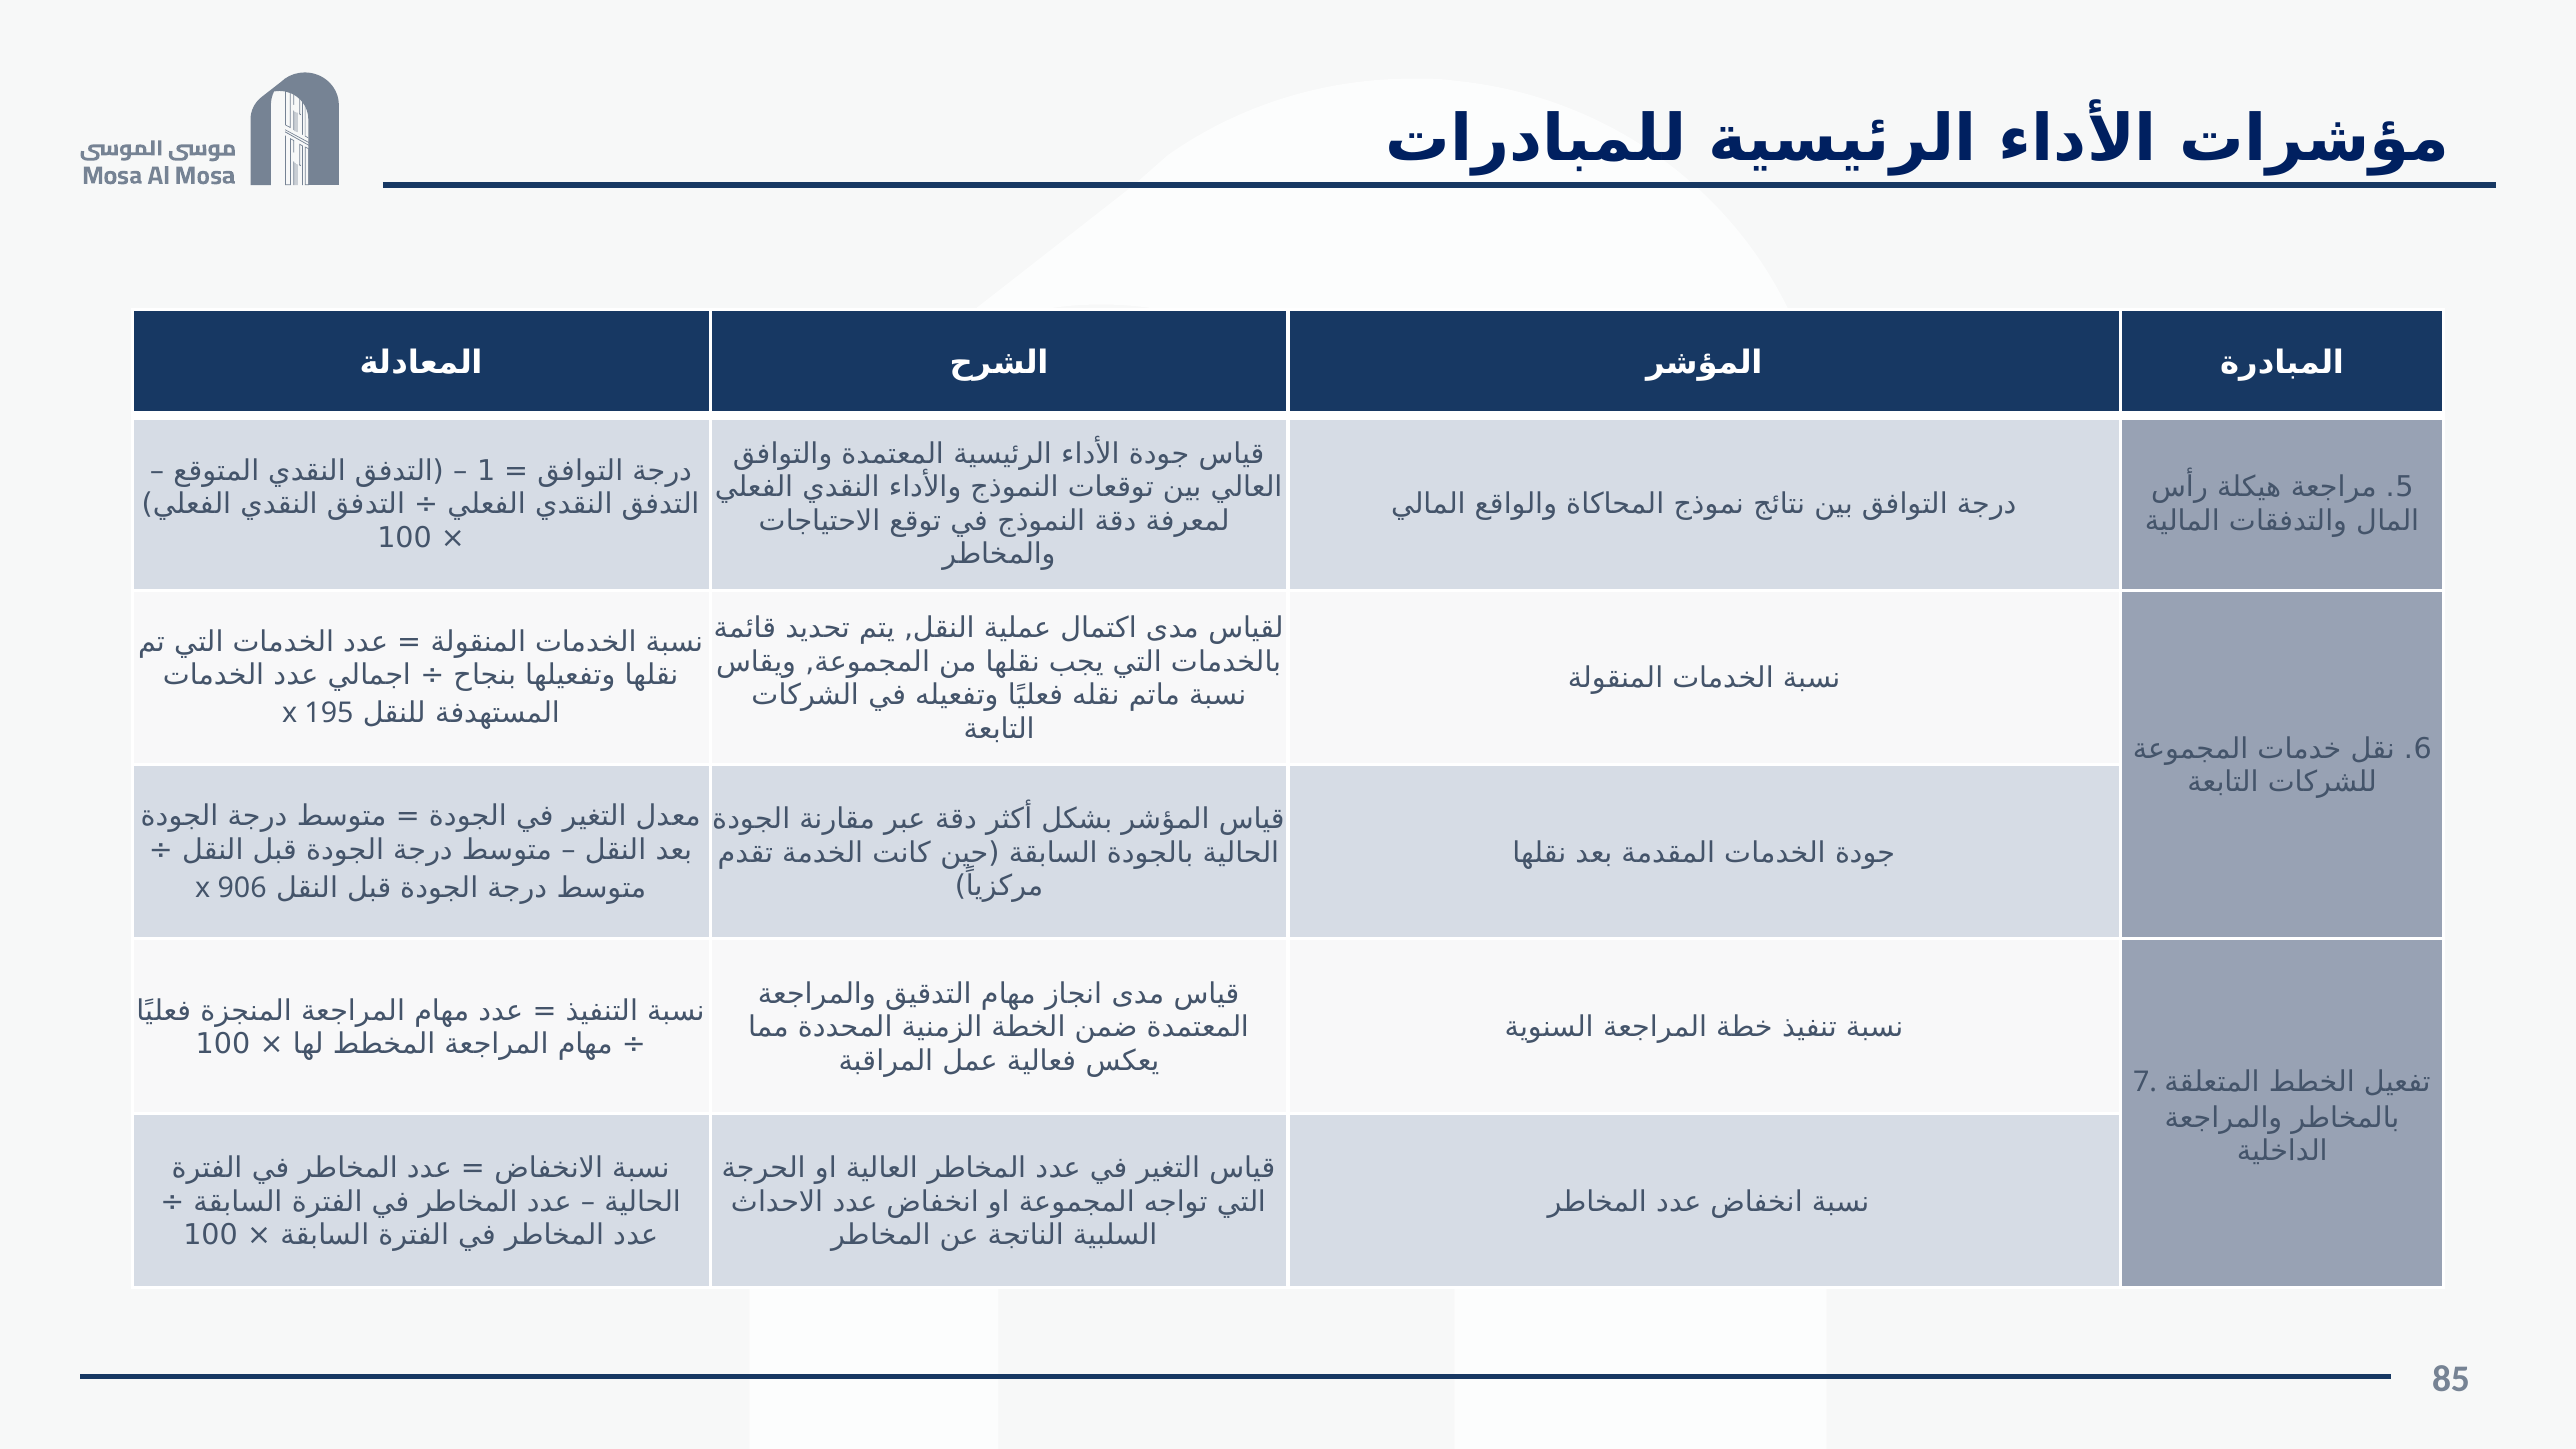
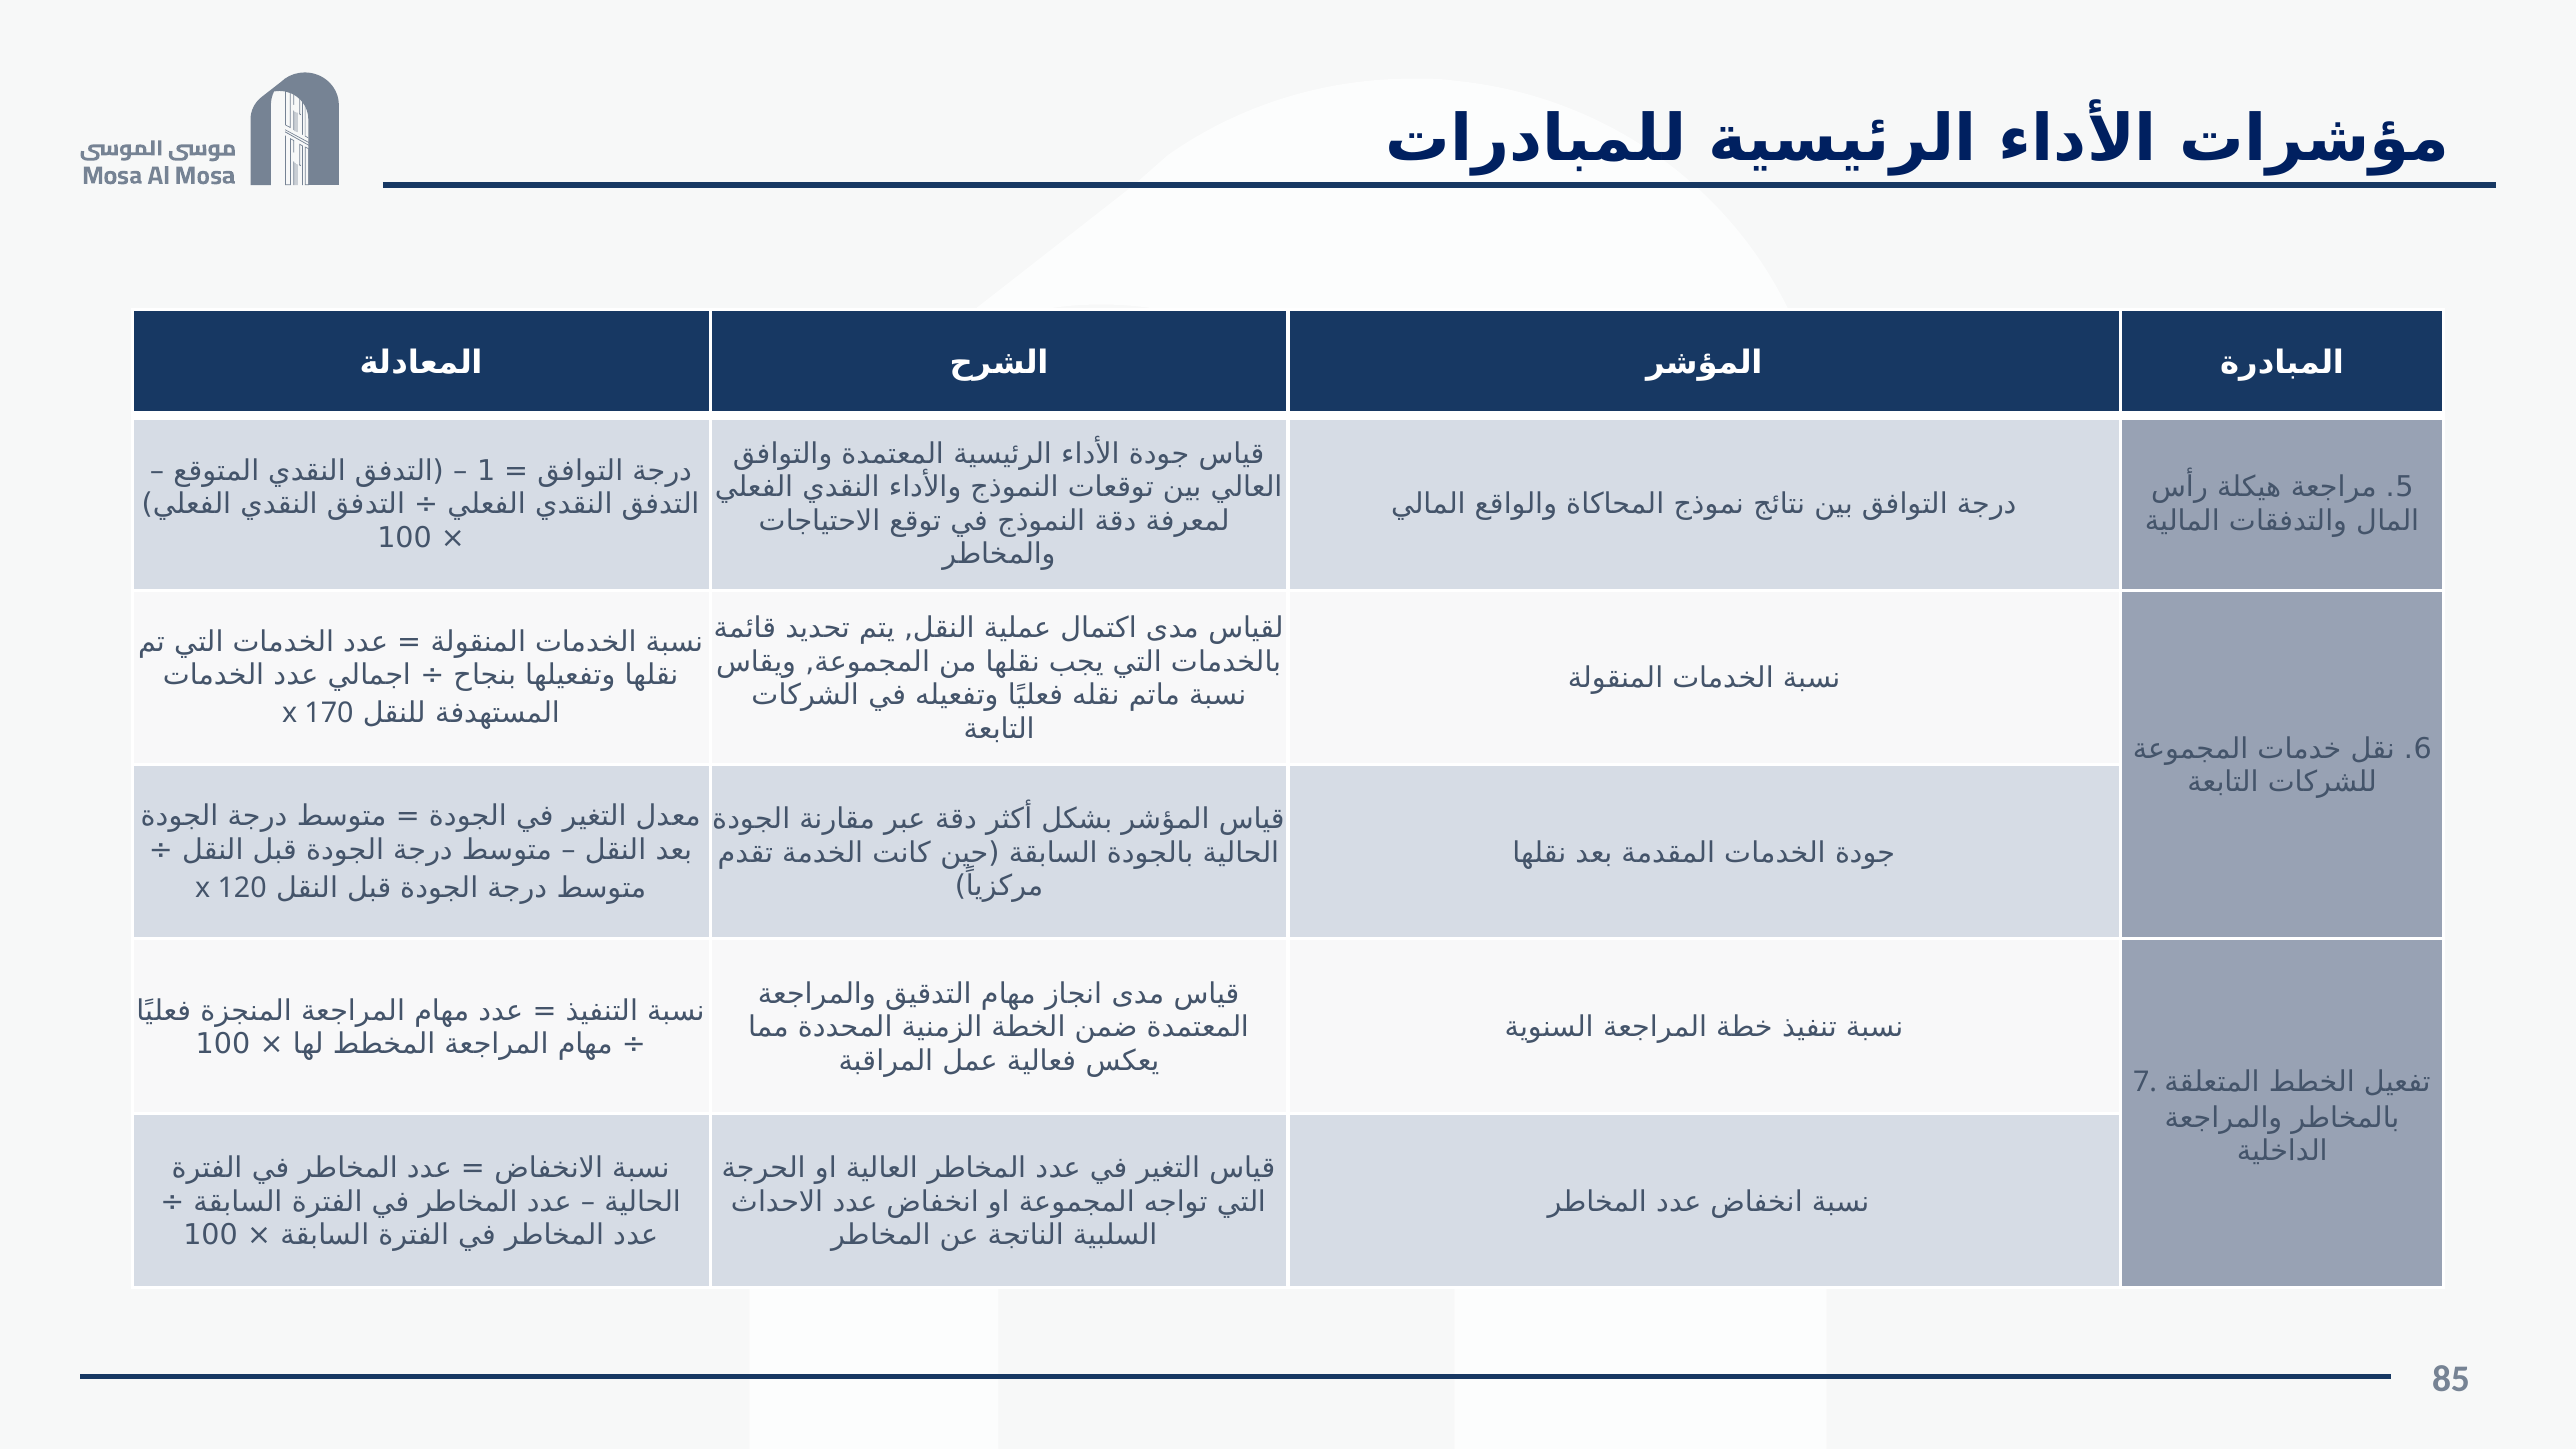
195: 195 -> 170
906: 906 -> 120
